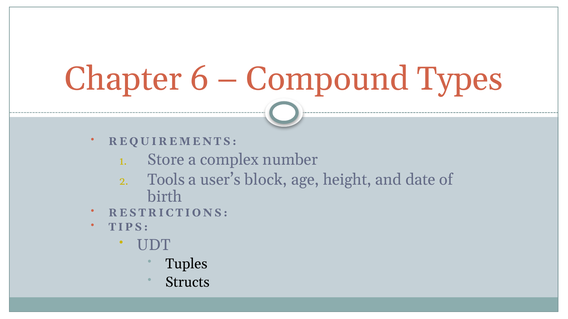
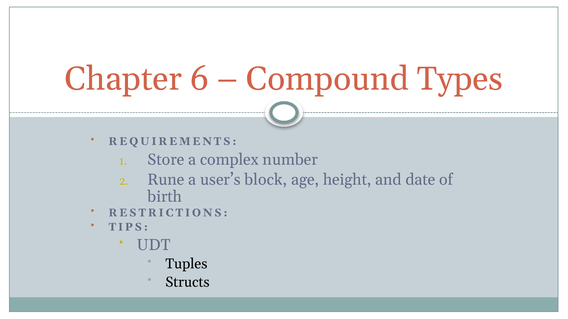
Tools: Tools -> Rune
